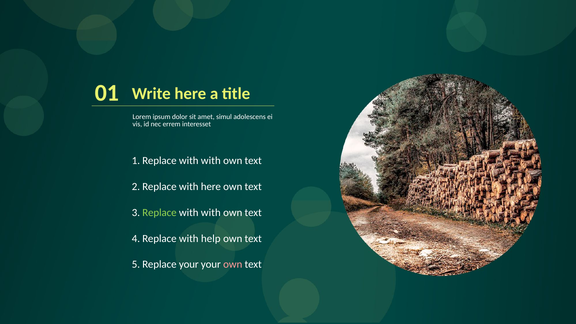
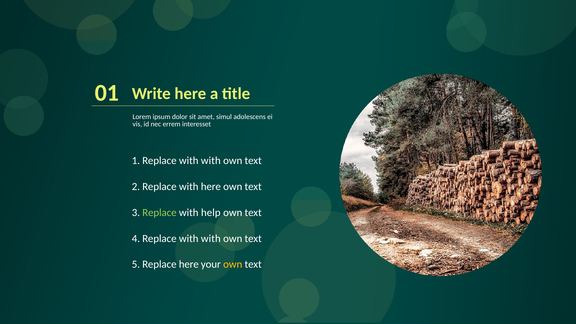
with at (211, 213): with -> help
help at (211, 238): help -> with
Replace your: your -> here
own at (233, 264) colour: pink -> yellow
